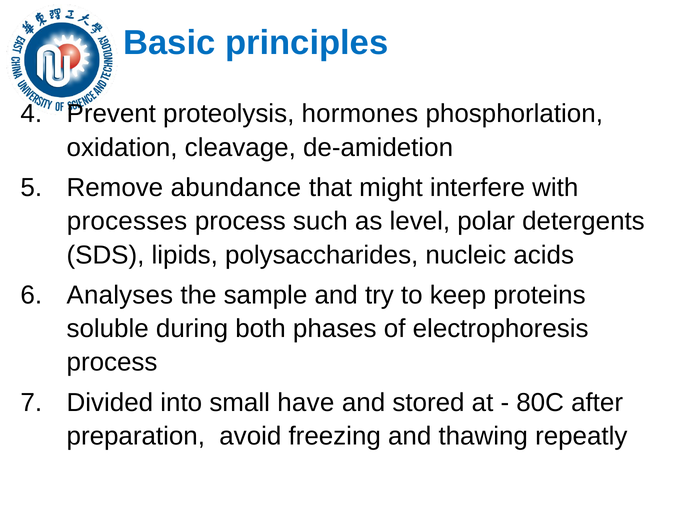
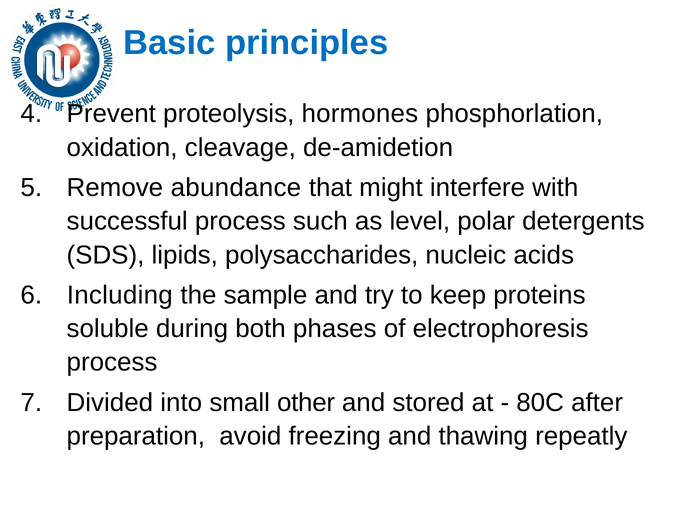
processes: processes -> successful
Analyses: Analyses -> Including
have: have -> other
